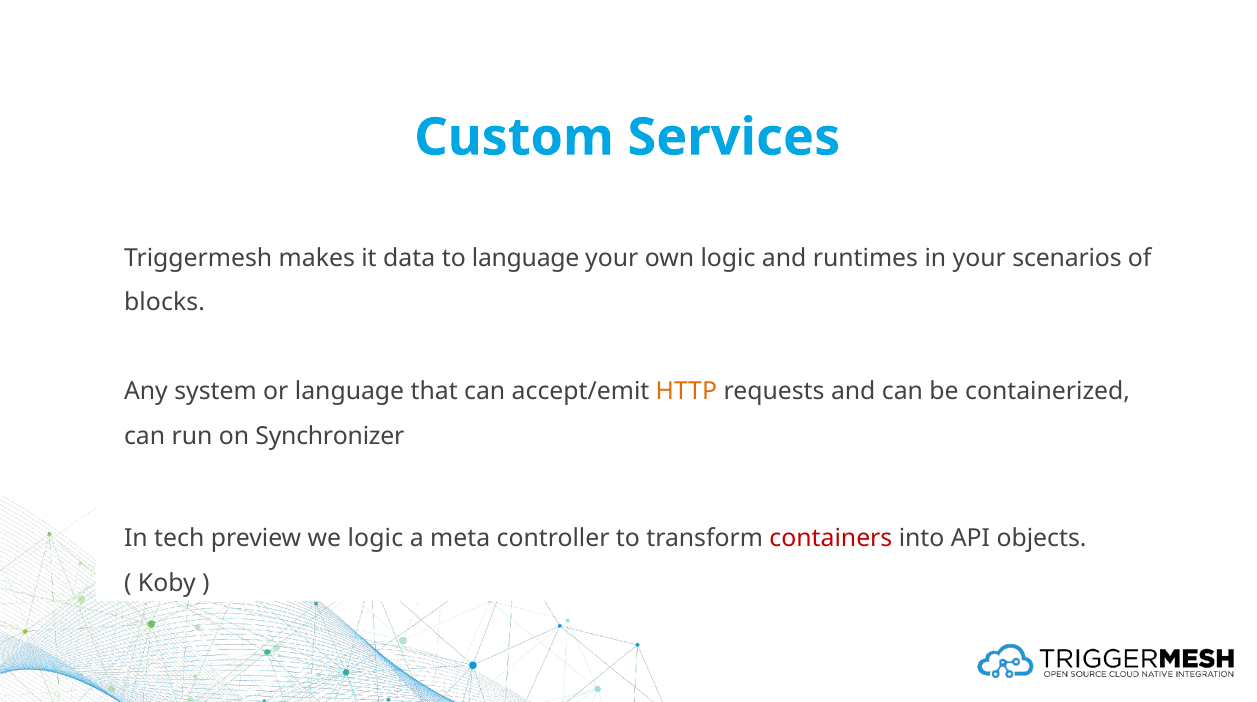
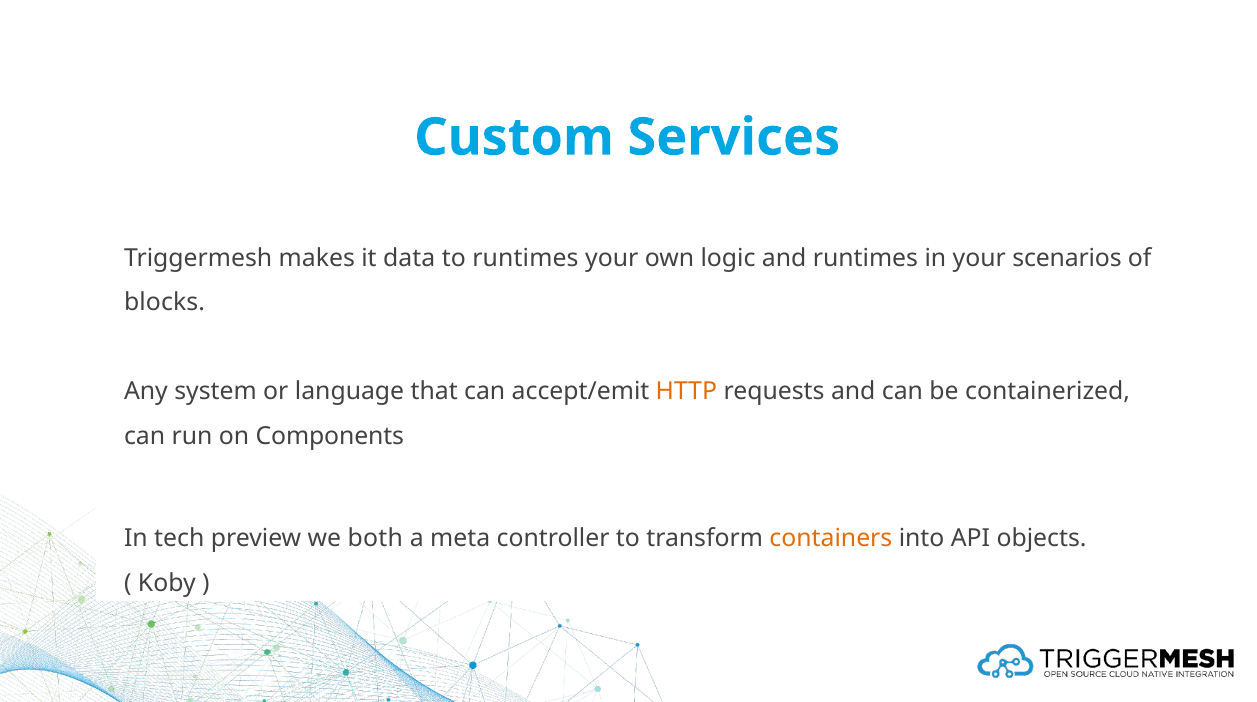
to language: language -> runtimes
Synchronizer: Synchronizer -> Components
we logic: logic -> both
containers colour: red -> orange
